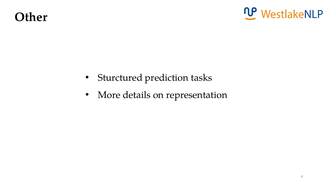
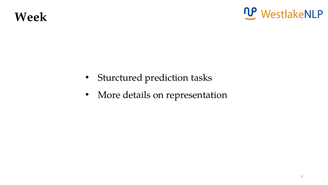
Other: Other -> Week
